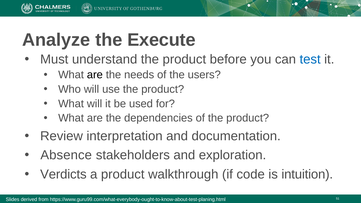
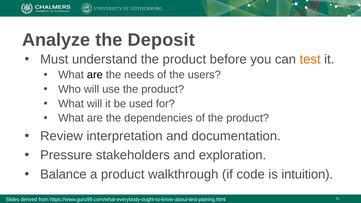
Execute: Execute -> Deposit
test colour: blue -> orange
Absence: Absence -> Pressure
Verdicts: Verdicts -> Balance
